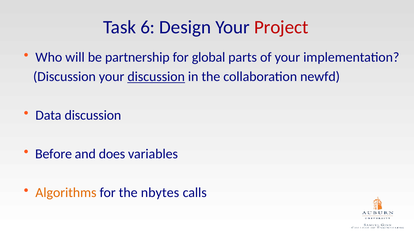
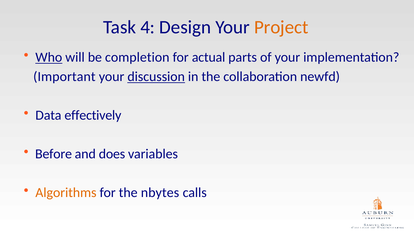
6: 6 -> 4
Project colour: red -> orange
Who underline: none -> present
partnership: partnership -> completion
global: global -> actual
Discussion at (64, 77): Discussion -> Important
Data discussion: discussion -> effectively
